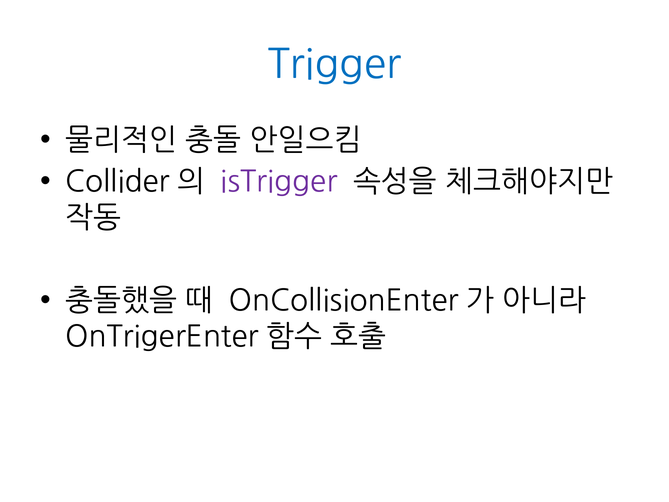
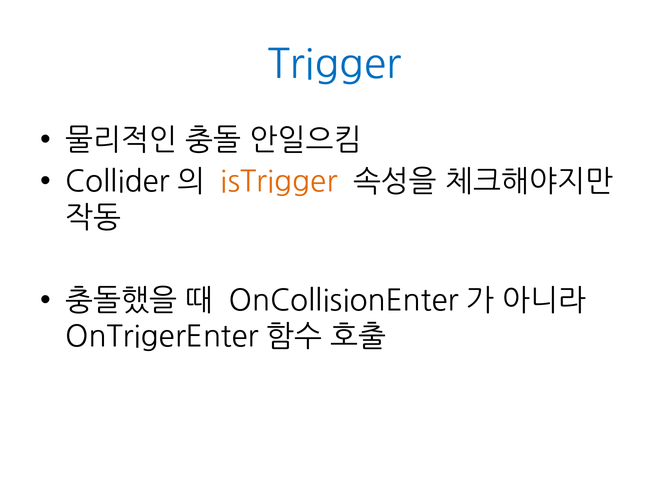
isTrigger colour: purple -> orange
